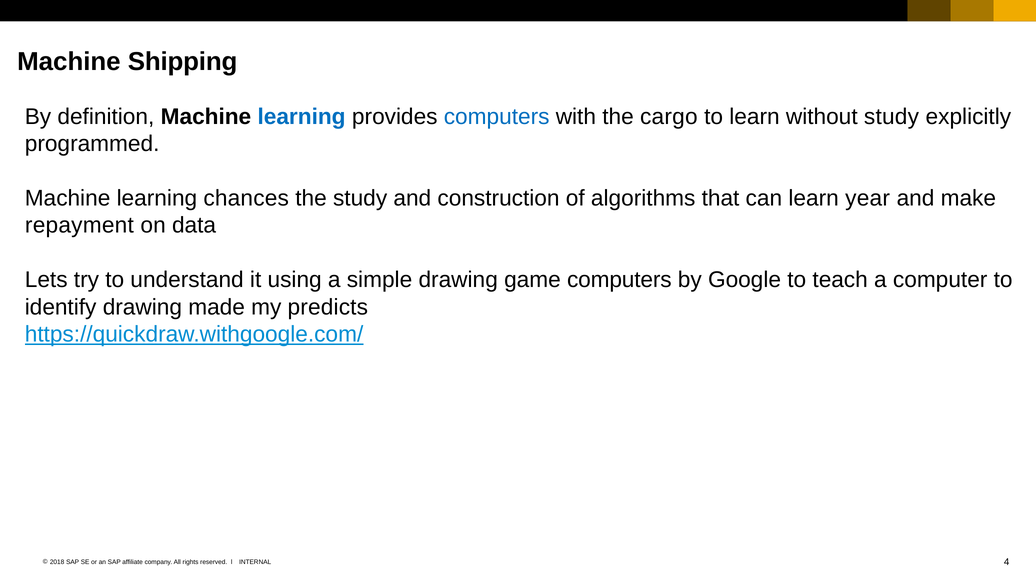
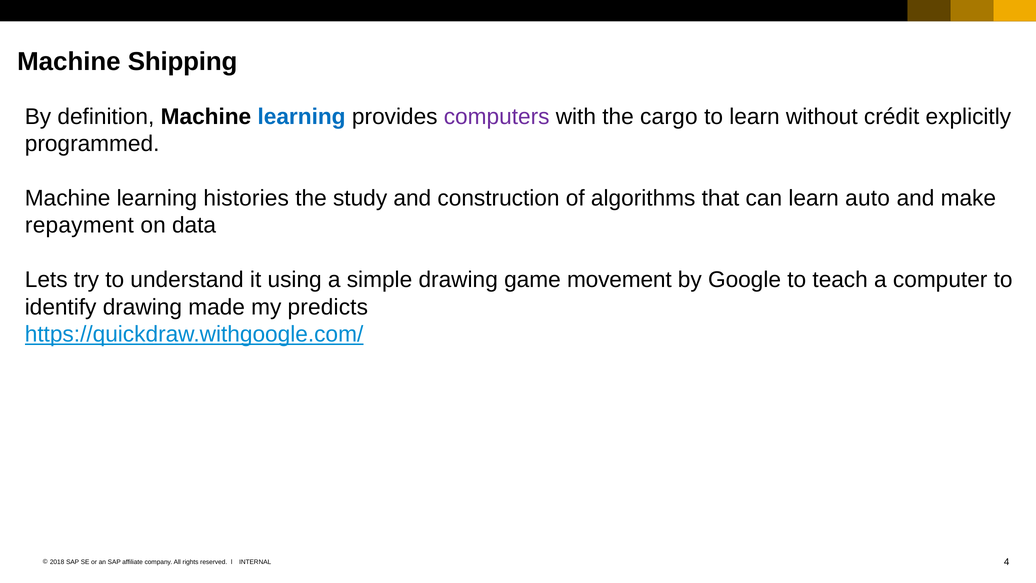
computers at (497, 117) colour: blue -> purple
without study: study -> crédit
chances: chances -> histories
year: year -> auto
game computers: computers -> movement
